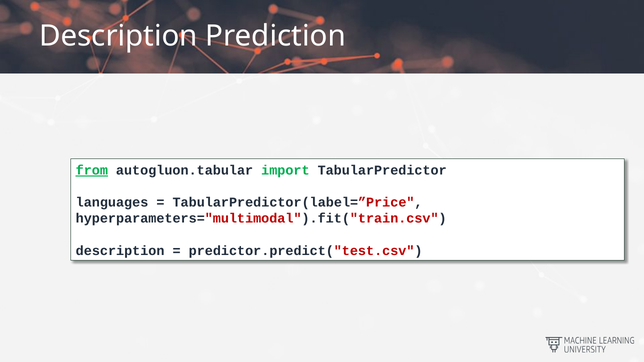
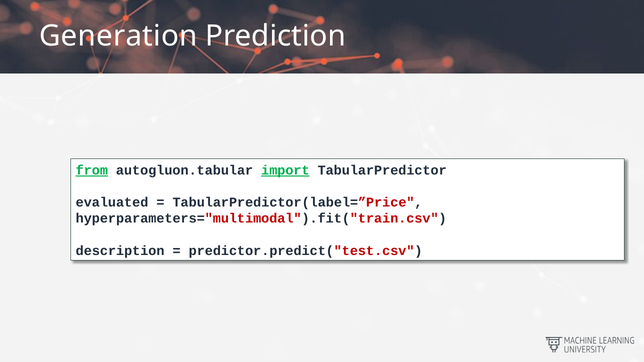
Description at (118, 36): Description -> Generation
import underline: none -> present
languages: languages -> evaluated
